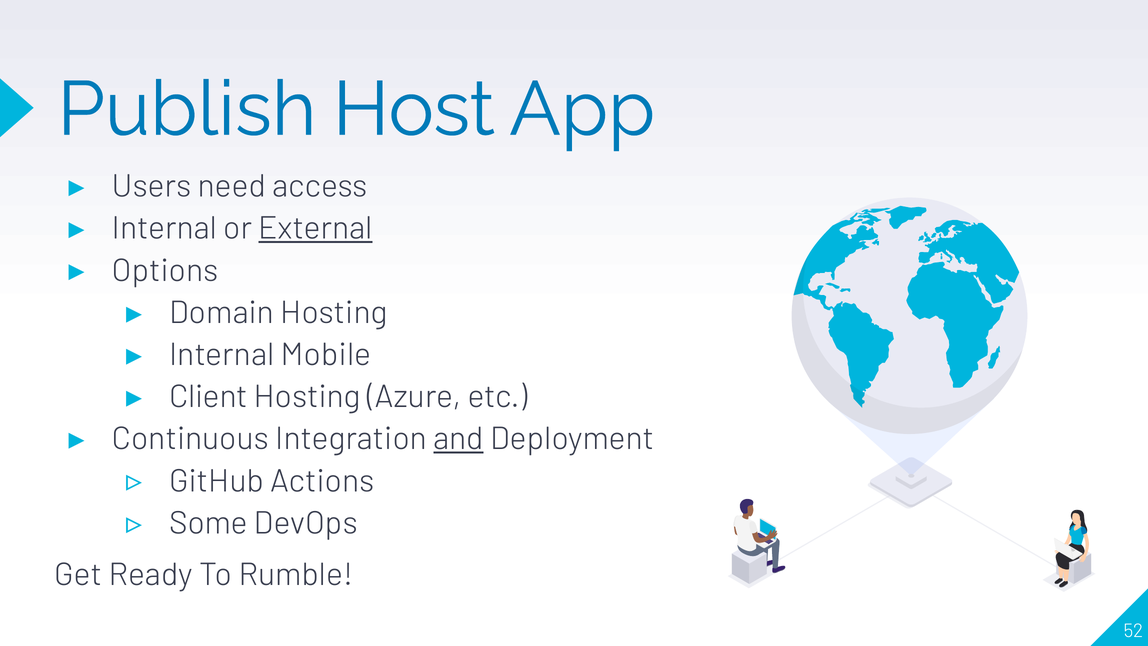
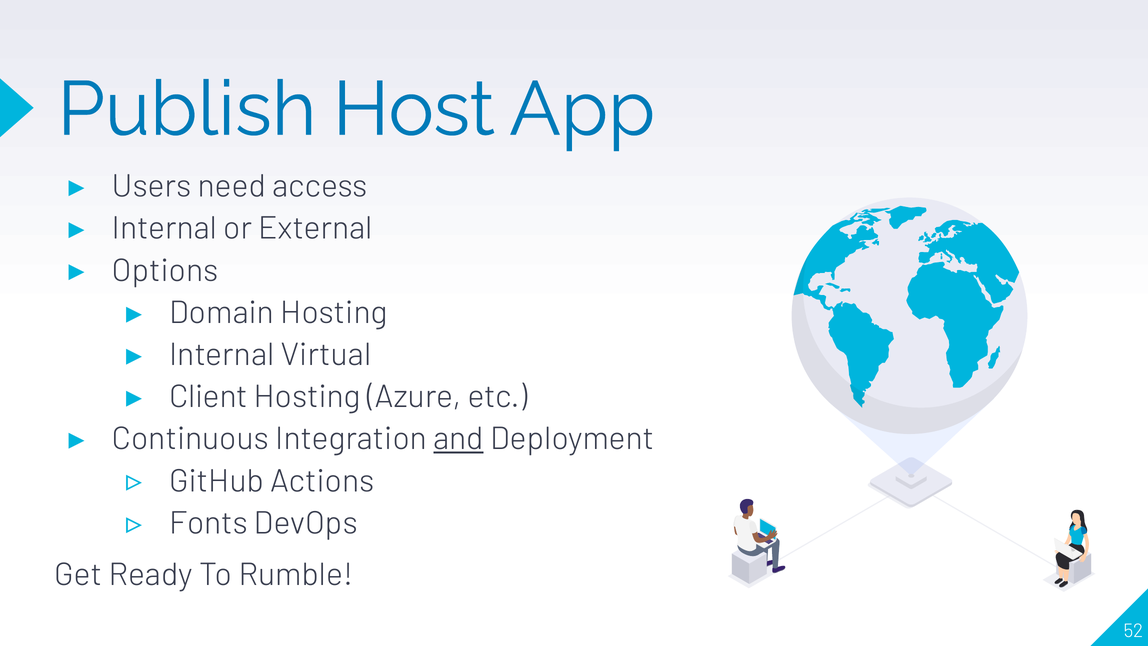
External underline: present -> none
Mobile: Mobile -> Virtual
Some: Some -> Fonts
